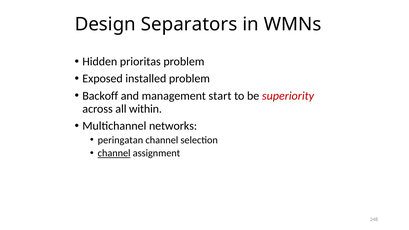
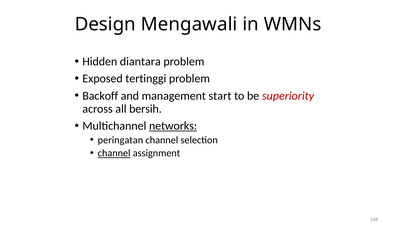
Separators: Separators -> Mengawali
prioritas: prioritas -> diantara
installed: installed -> tertinggi
within: within -> bersih
networks underline: none -> present
